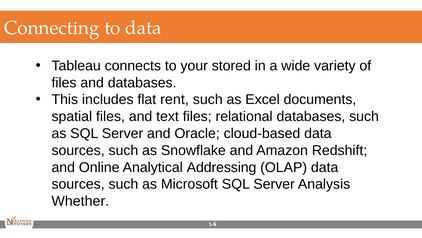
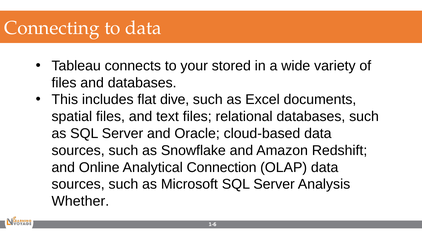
rent: rent -> dive
Addressing: Addressing -> Connection
